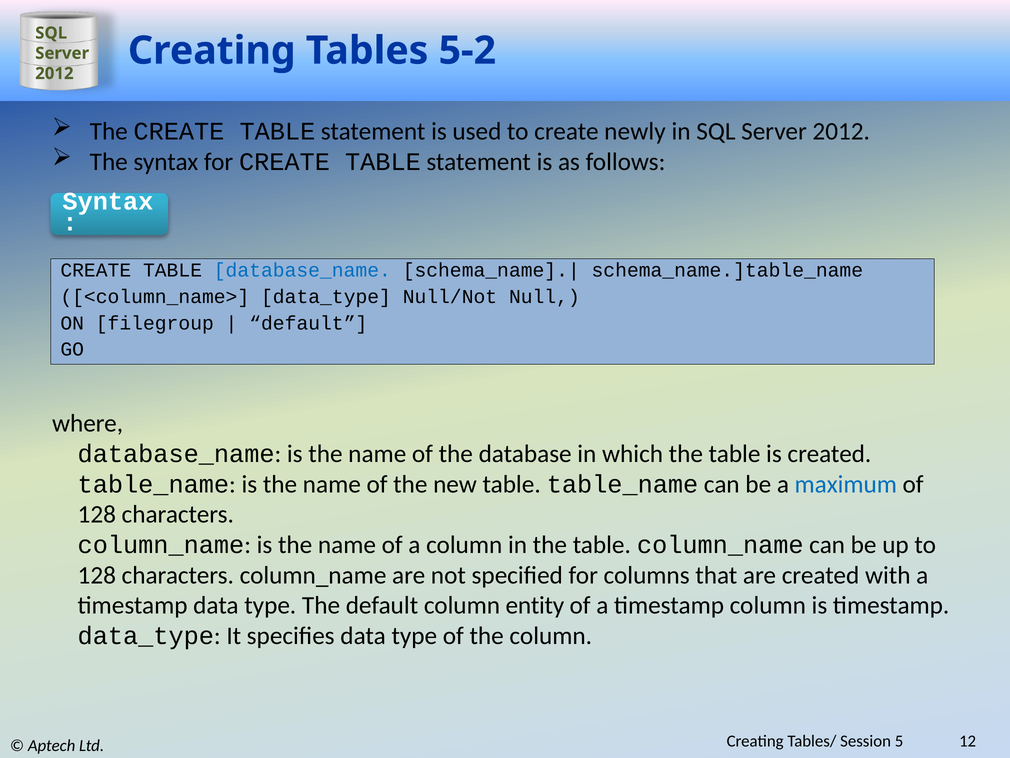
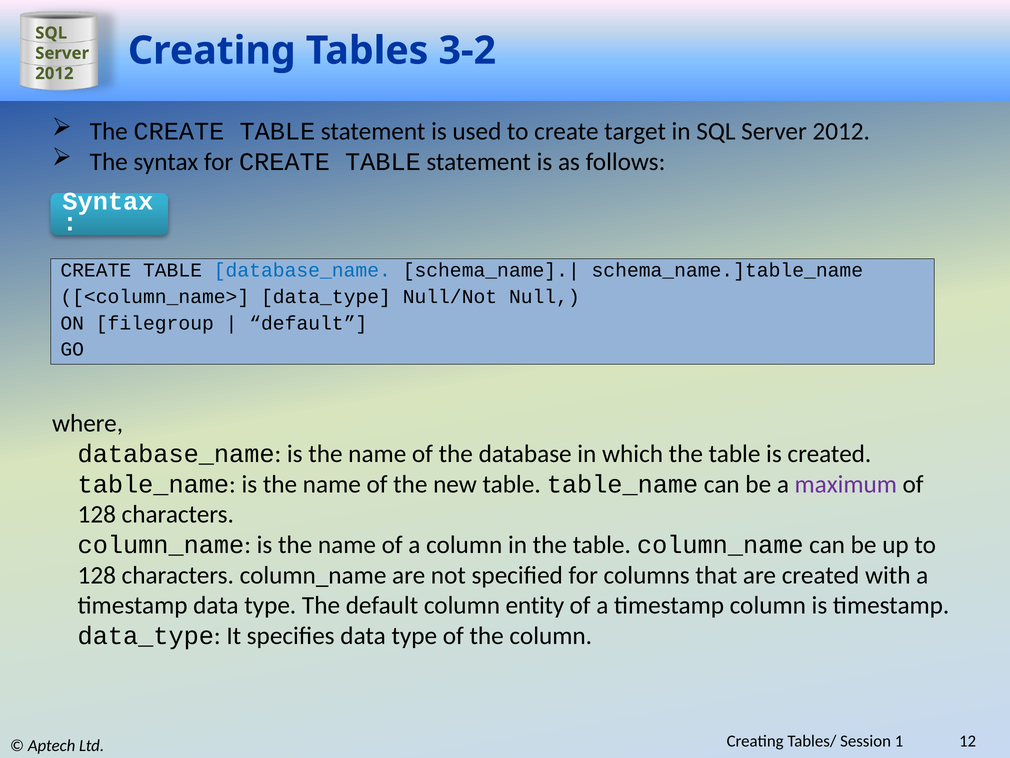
5-2: 5-2 -> 3-2
newly: newly -> target
maximum colour: blue -> purple
5: 5 -> 1
